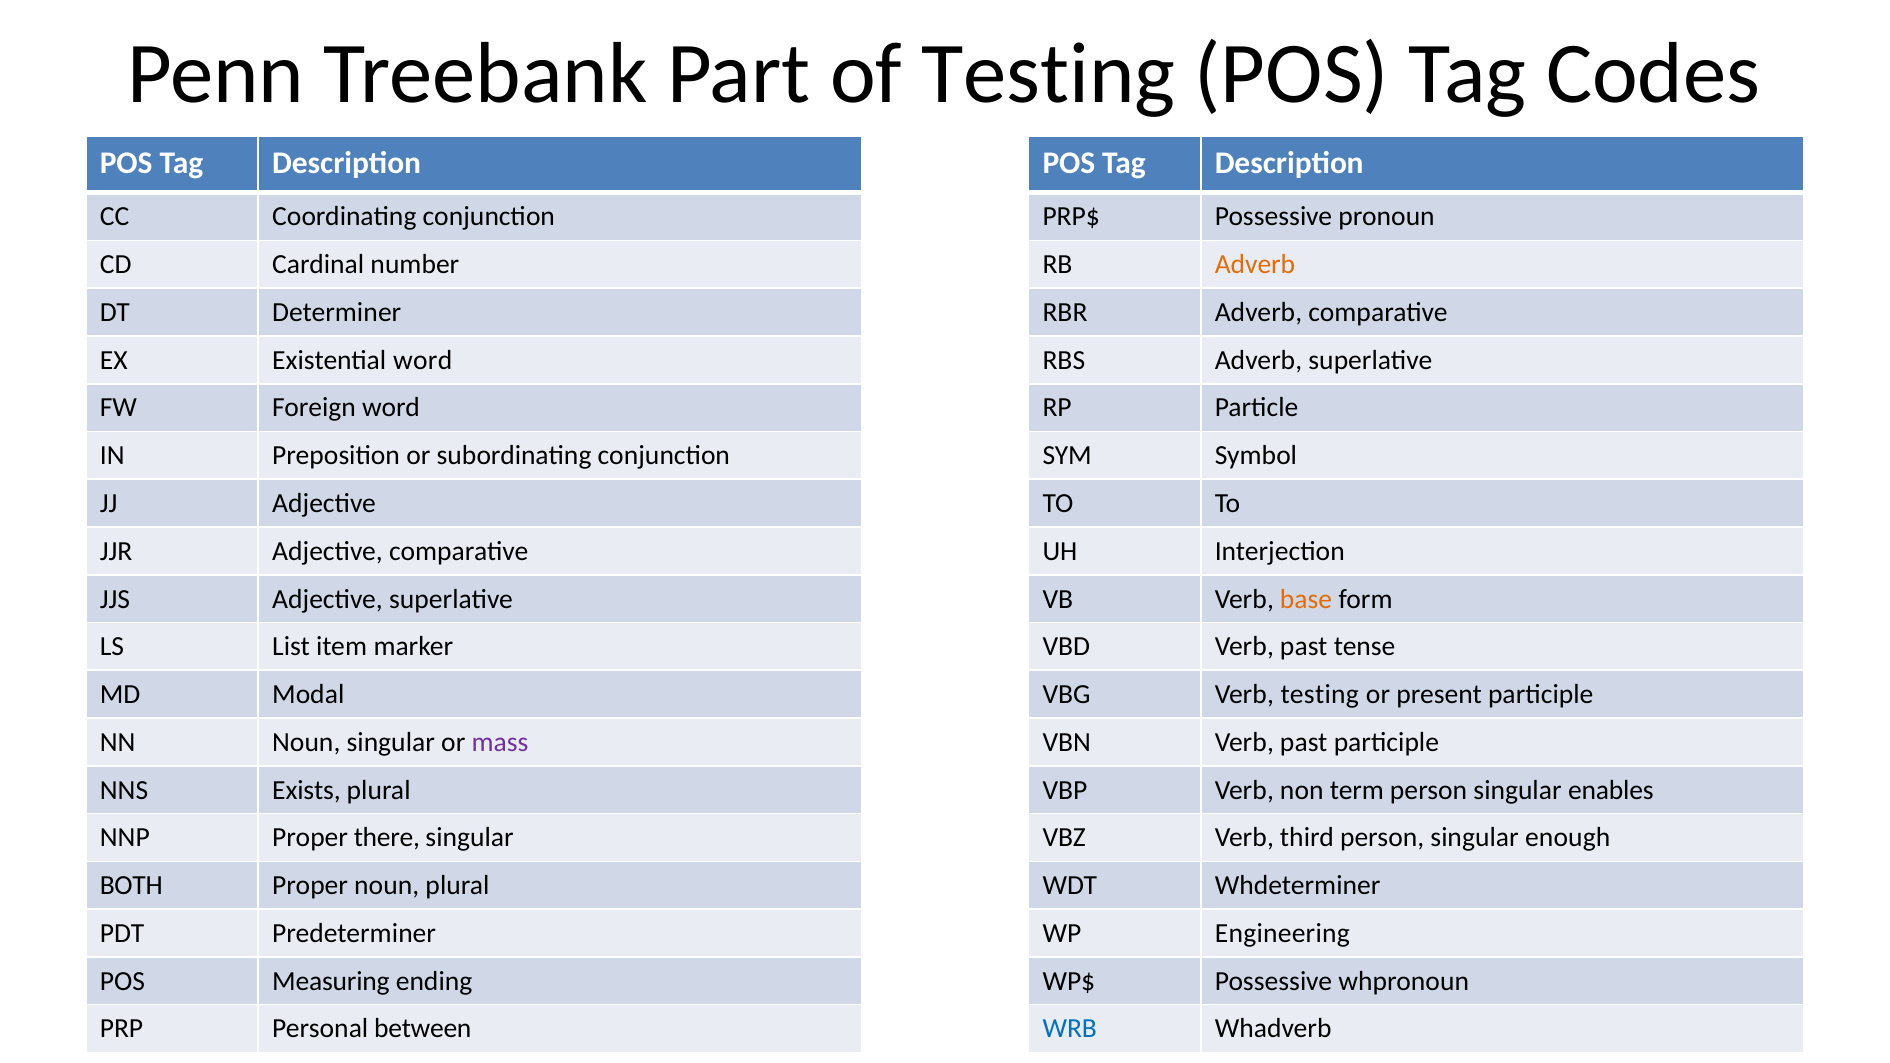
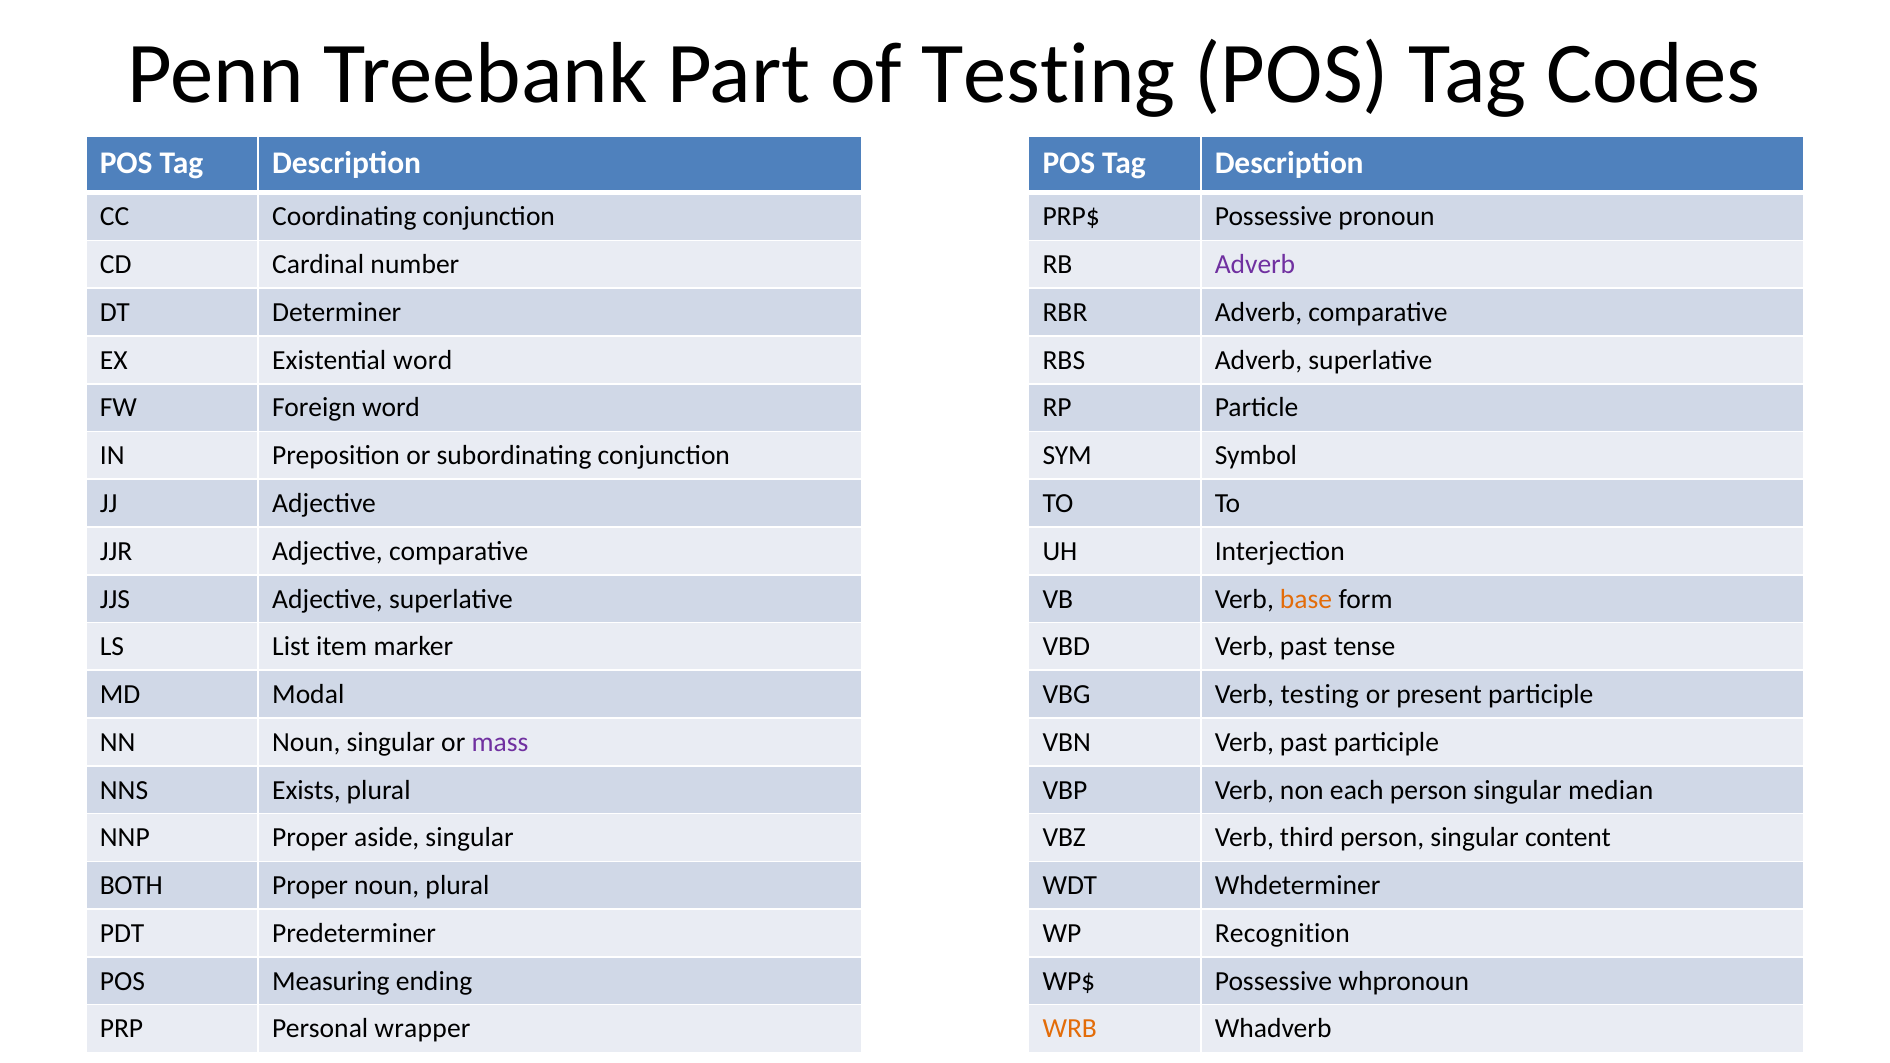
Adverb at (1255, 265) colour: orange -> purple
term: term -> each
enables: enables -> median
there: there -> aside
enough: enough -> content
Engineering: Engineering -> Recognition
between: between -> wrapper
WRB colour: blue -> orange
